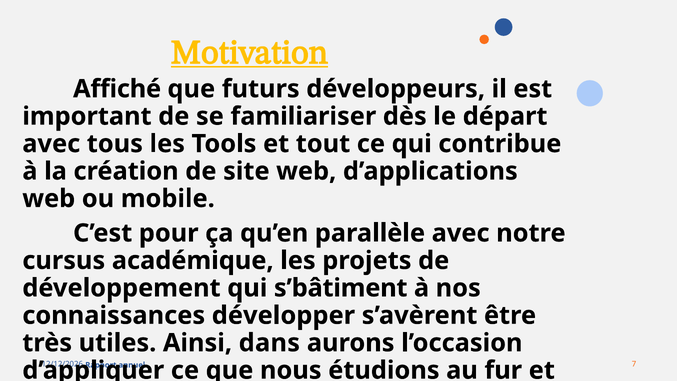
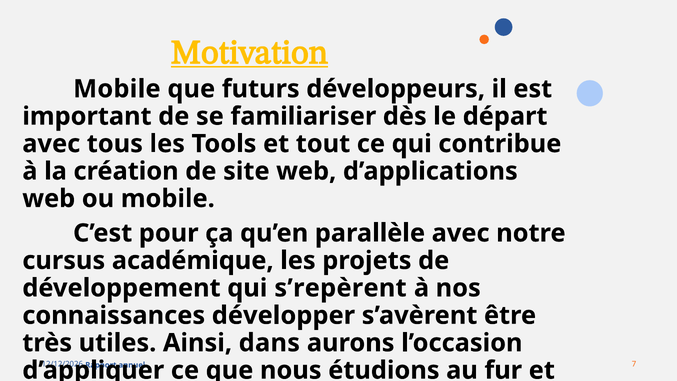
Affiché at (117, 89): Affiché -> Mobile
s’bâtiment: s’bâtiment -> s’repèrent
